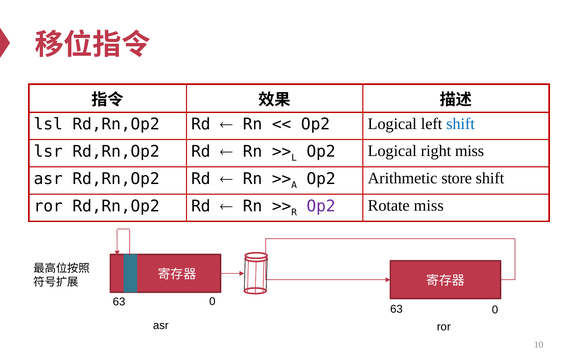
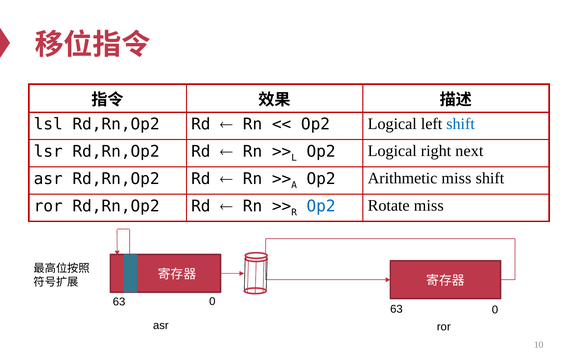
right miss: miss -> next
Arithmetic store: store -> miss
Op2 at (321, 206) colour: purple -> blue
